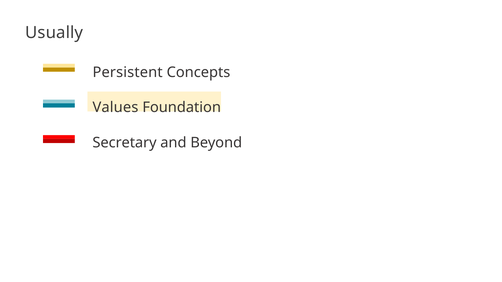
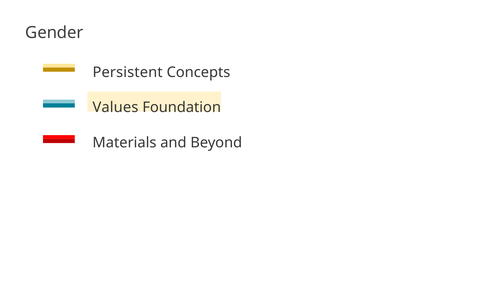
Usually: Usually -> Gender
Secretary: Secretary -> Materials
